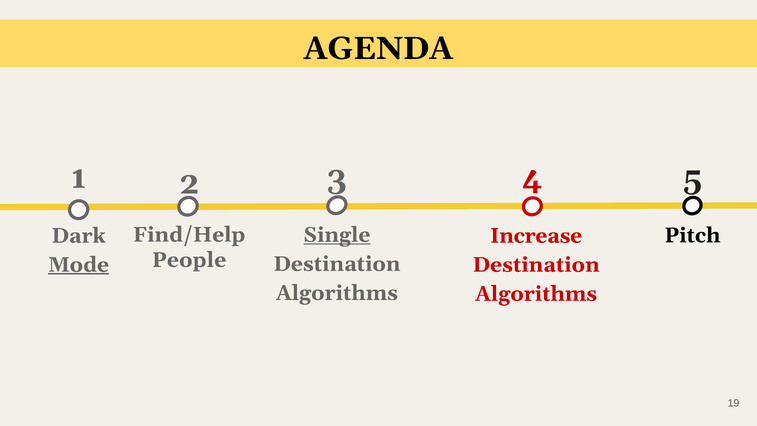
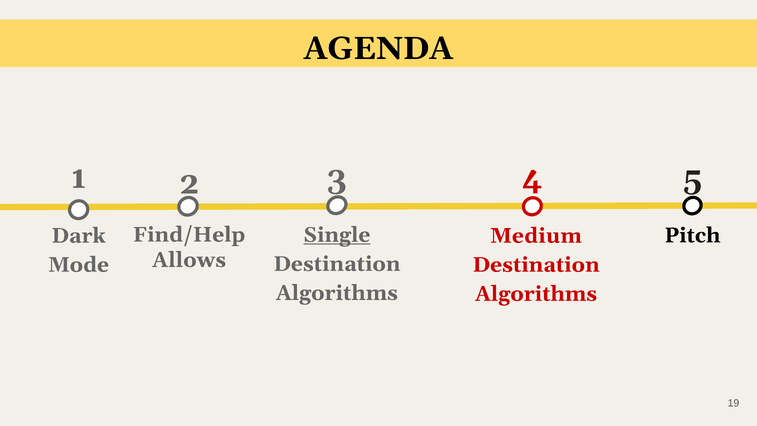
Increase: Increase -> Medium
People: People -> Allows
Mode underline: present -> none
